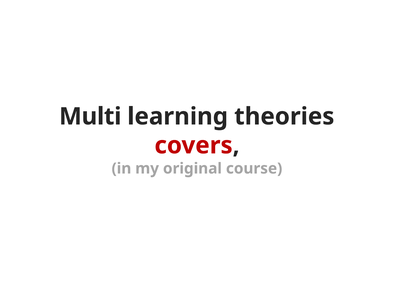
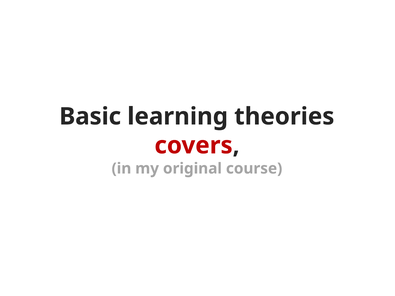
Multi: Multi -> Basic
